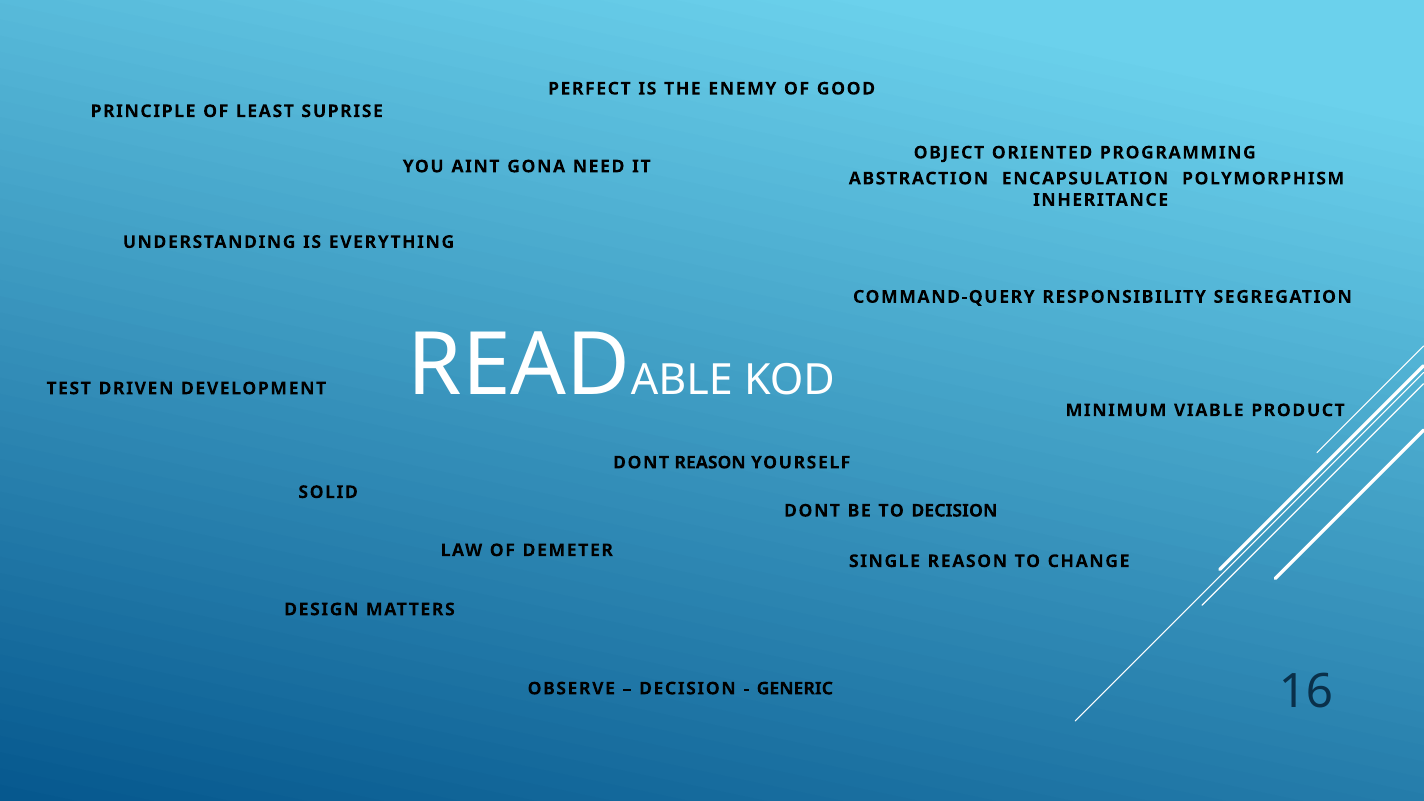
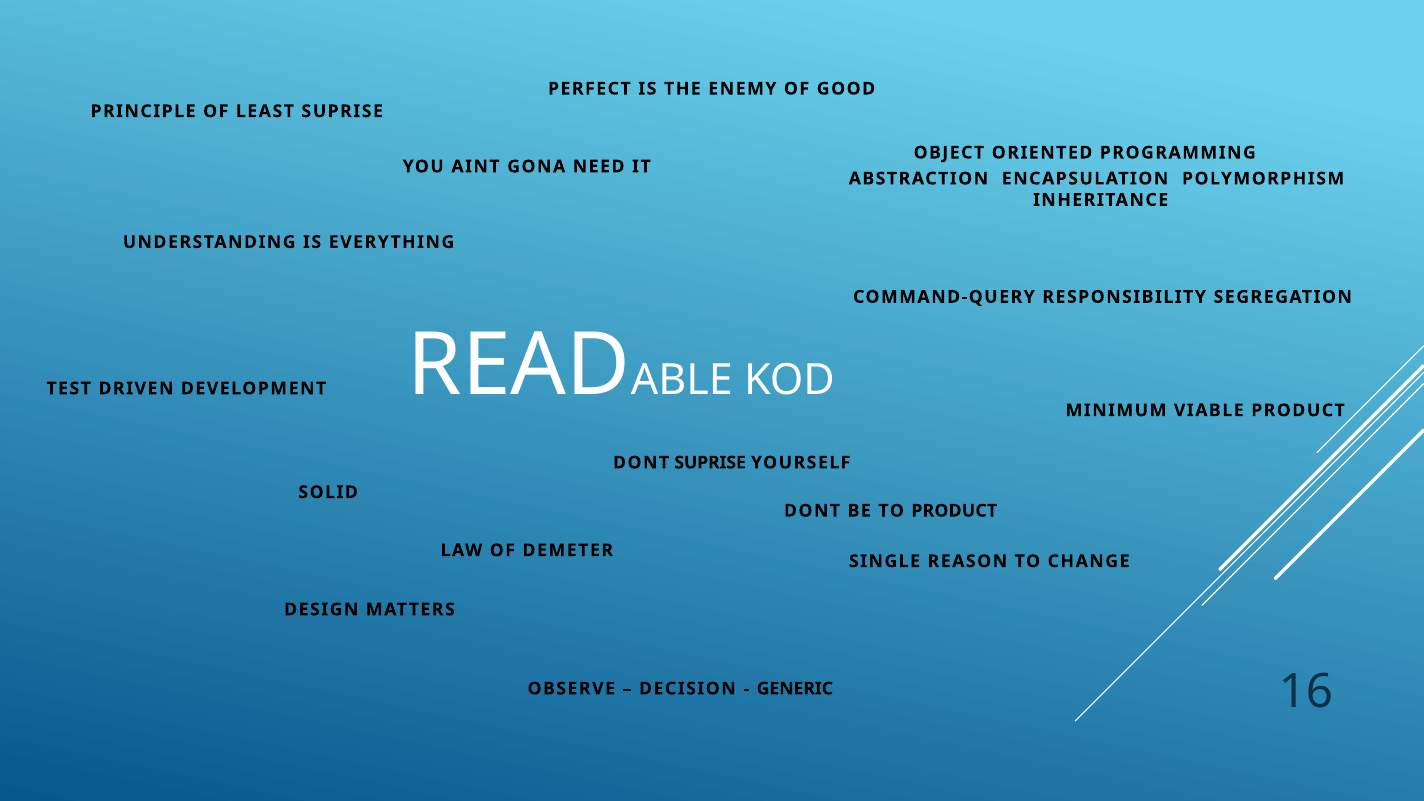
DONT REASON: REASON -> SUPRISE
TO DECISION: DECISION -> PRODUCT
